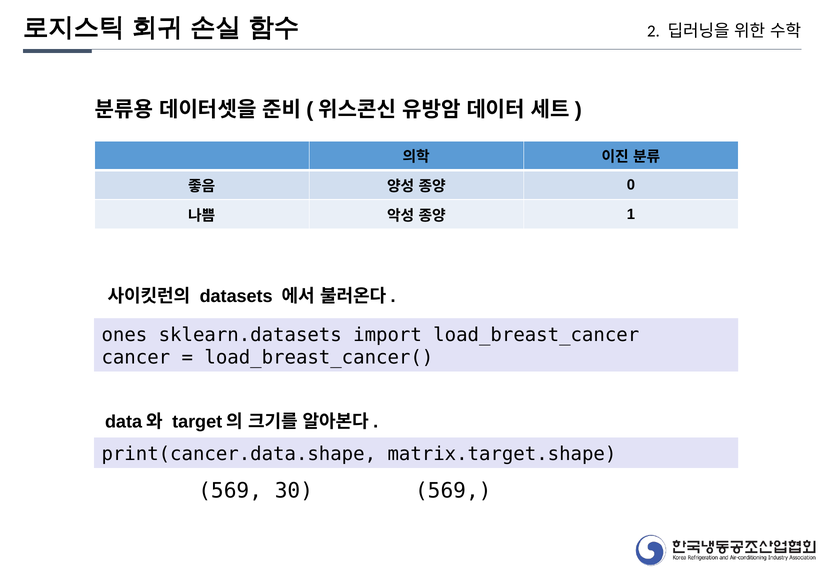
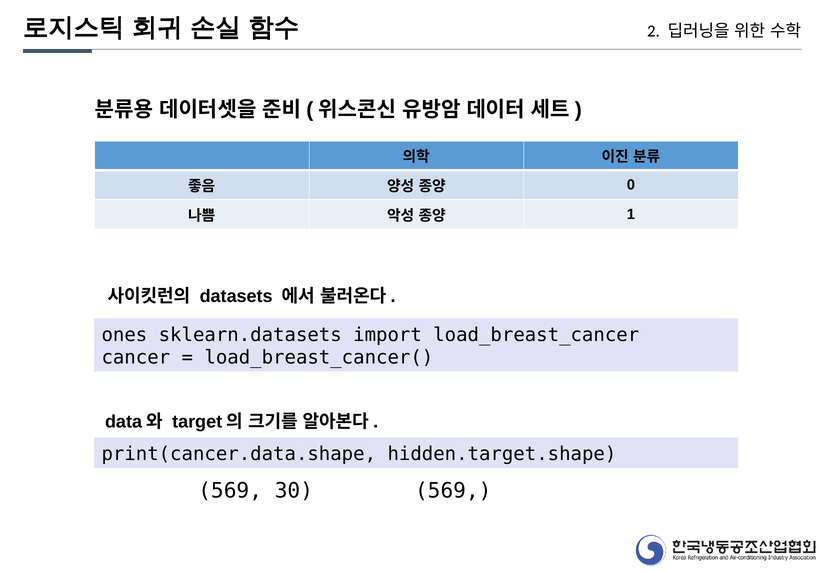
matrix.target.shape: matrix.target.shape -> hidden.target.shape
